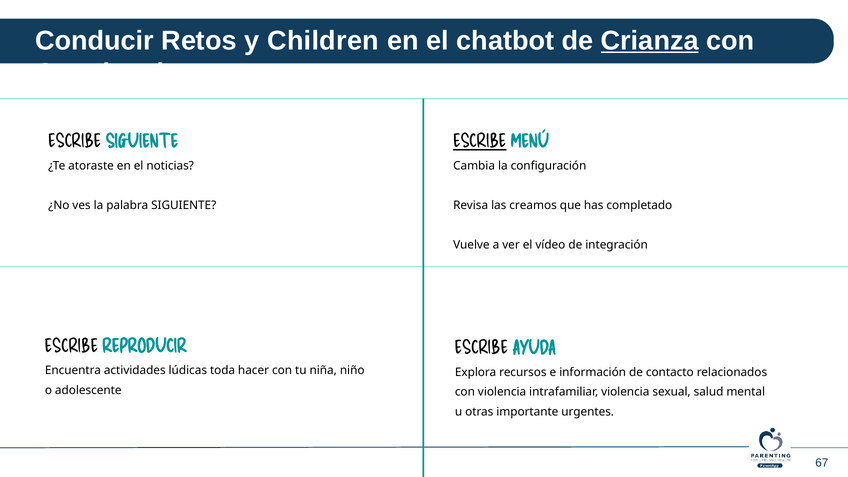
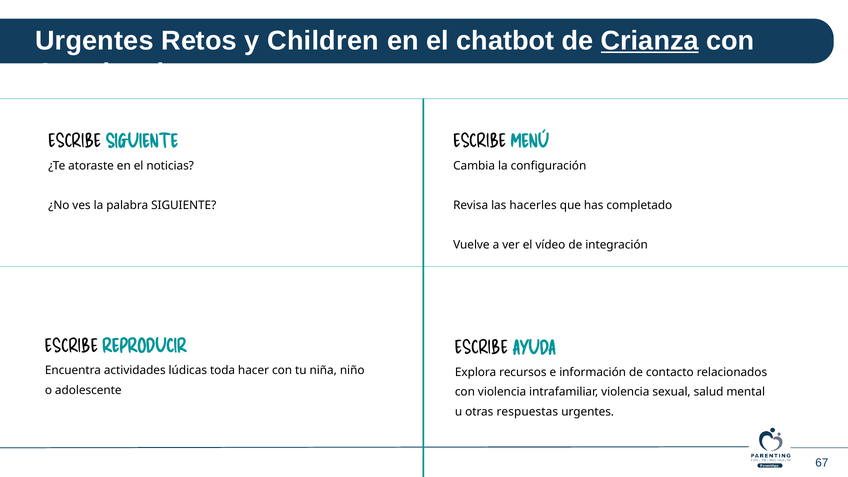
Conducir at (94, 41): Conducir -> Urgentes
ESCRIBE at (480, 142) underline: present -> none
creamos: creamos -> hacerles
importante: importante -> respuestas
